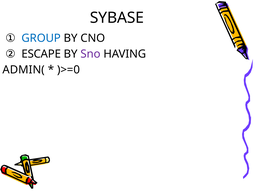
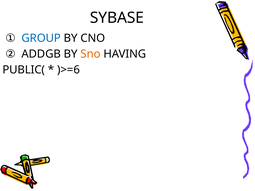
ESCAPE: ESCAPE -> ADDGB
Sno colour: purple -> orange
ADMIN(: ADMIN( -> PUBLIC(
)>=0: )>=0 -> )>=6
